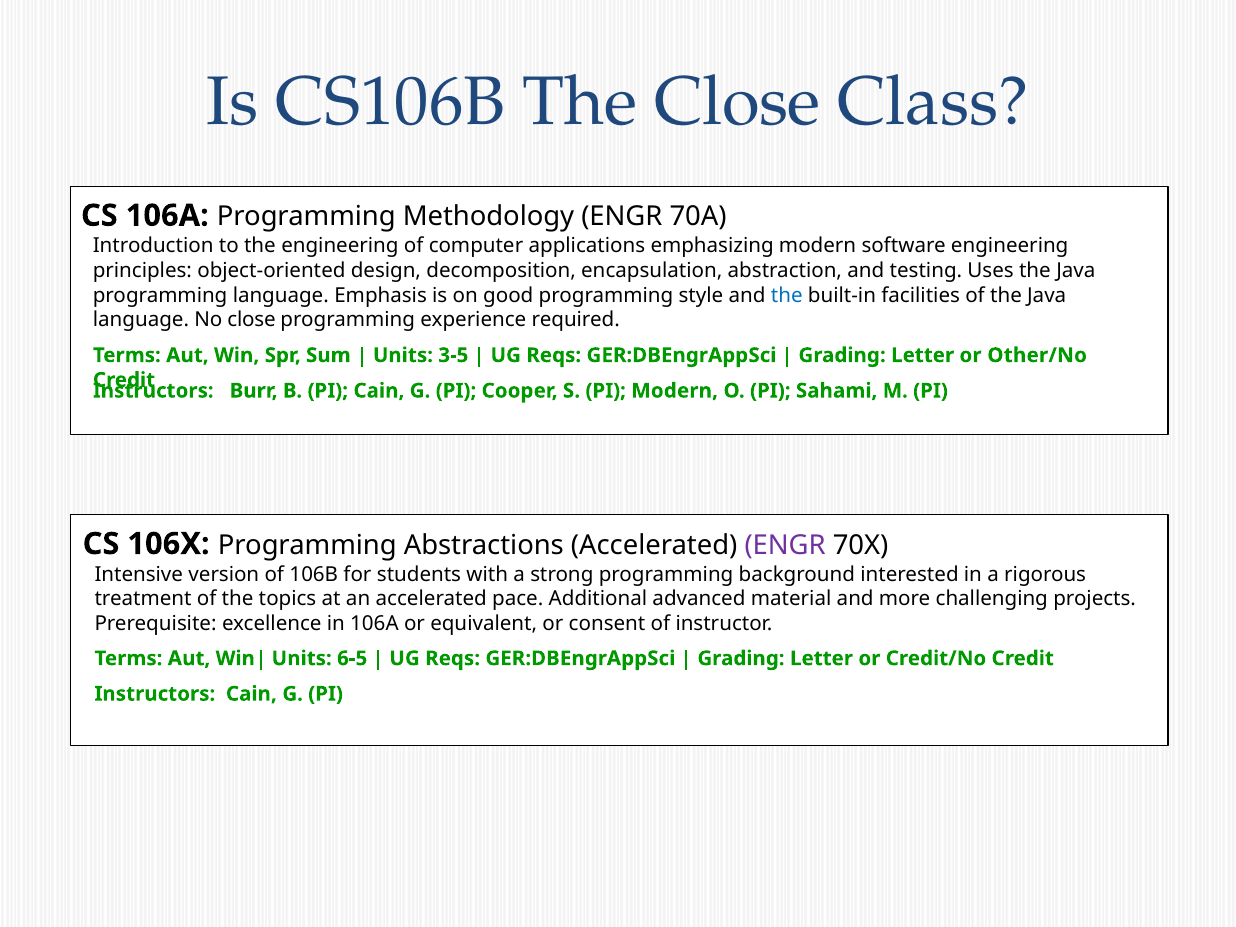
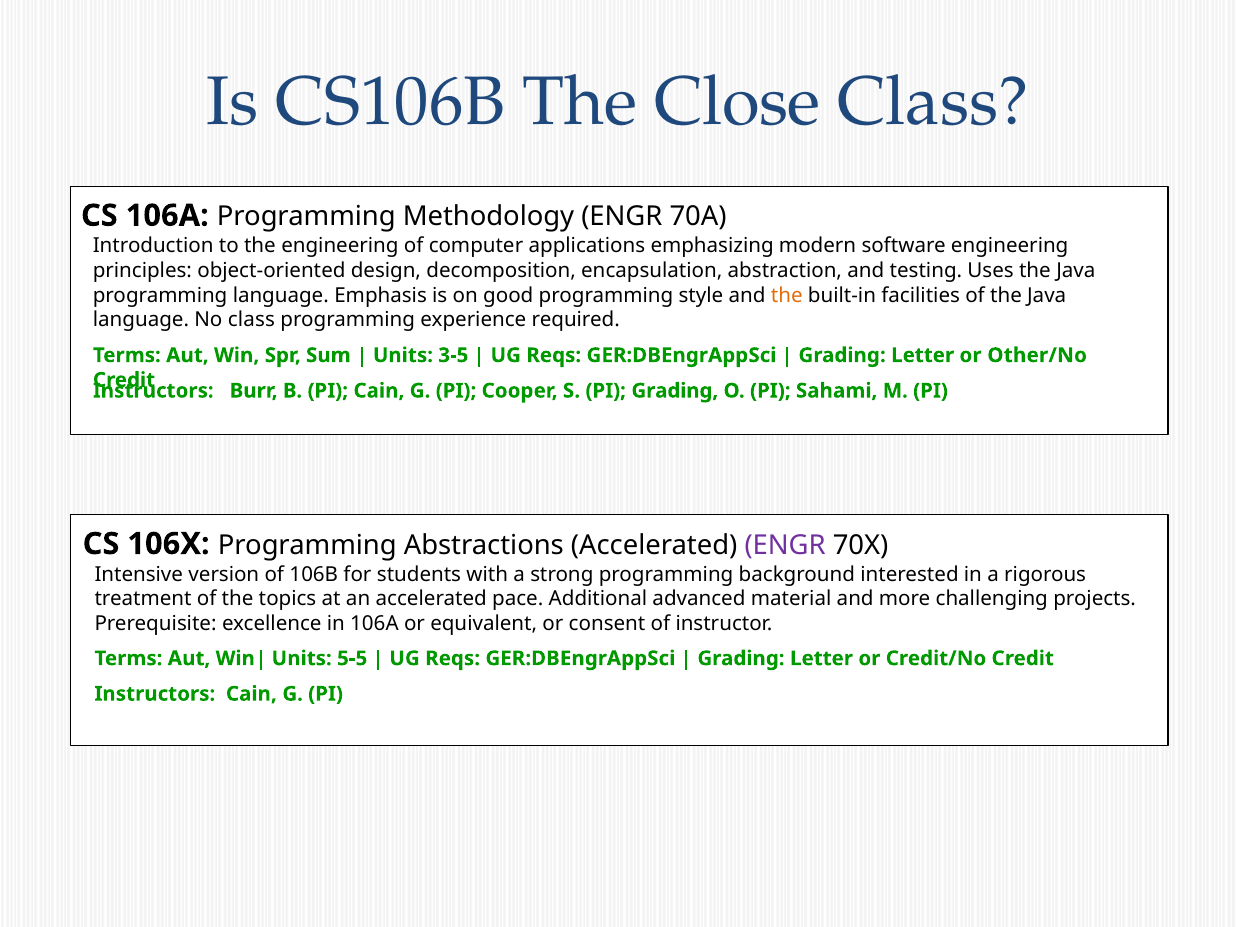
the at (787, 295) colour: blue -> orange
No close: close -> class
PI Modern: Modern -> Grading
6-5: 6-5 -> 5-5
